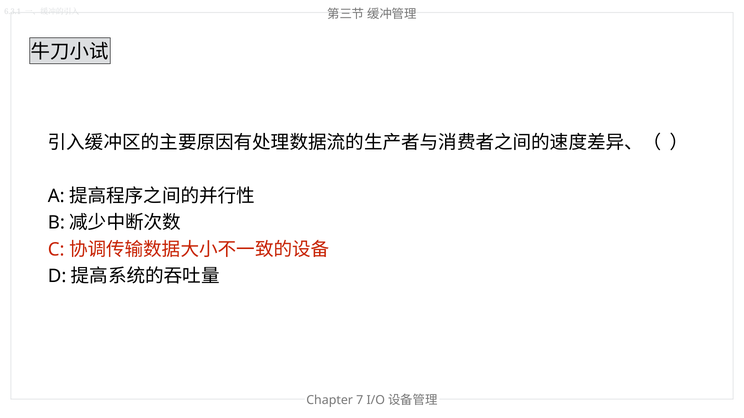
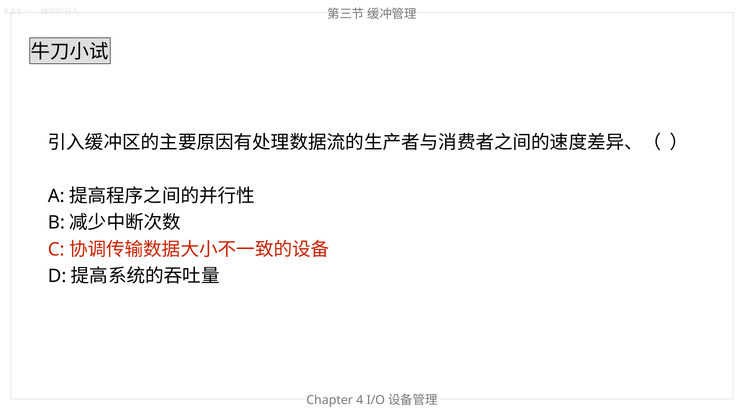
7: 7 -> 4
